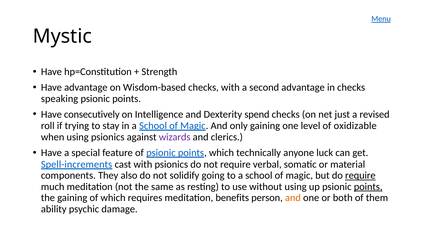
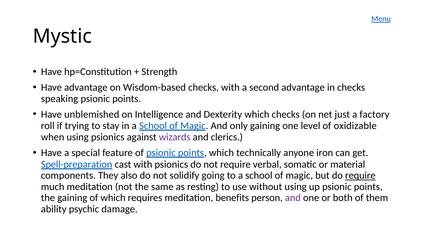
consecutively: consecutively -> unblemished
Dexterity spend: spend -> which
revised: revised -> factory
luck: luck -> iron
Spell-increments: Spell-increments -> Spell-preparation
points at (368, 186) underline: present -> none
and at (293, 197) colour: orange -> purple
